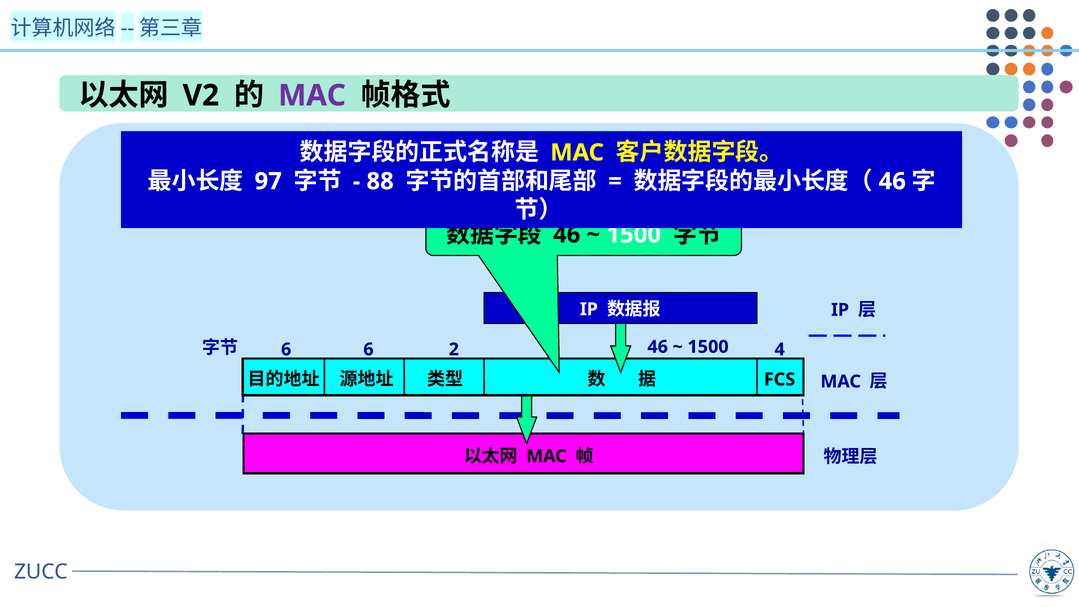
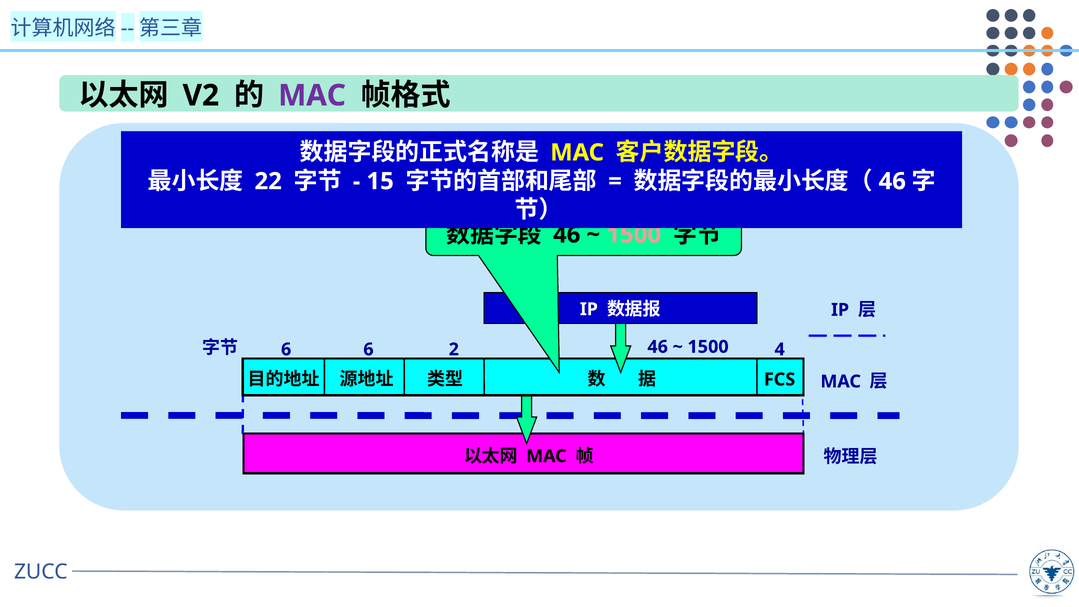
97: 97 -> 22
88: 88 -> 15
1500 at (634, 235) colour: white -> pink
